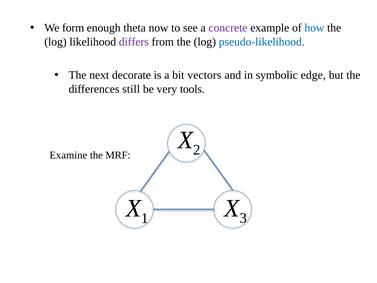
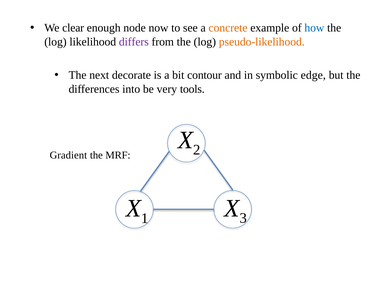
form: form -> clear
theta: theta -> node
concrete colour: purple -> orange
pseudo-likelihood colour: blue -> orange
vectors: vectors -> contour
still: still -> into
Examine: Examine -> Gradient
